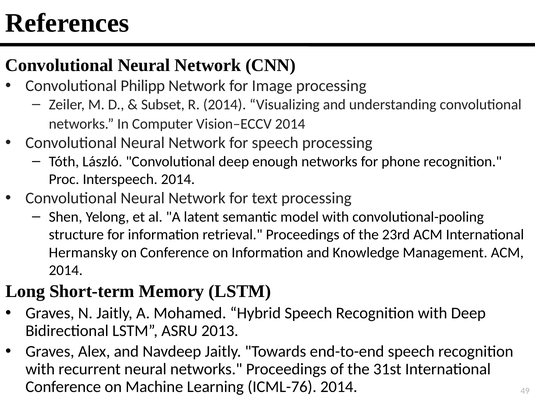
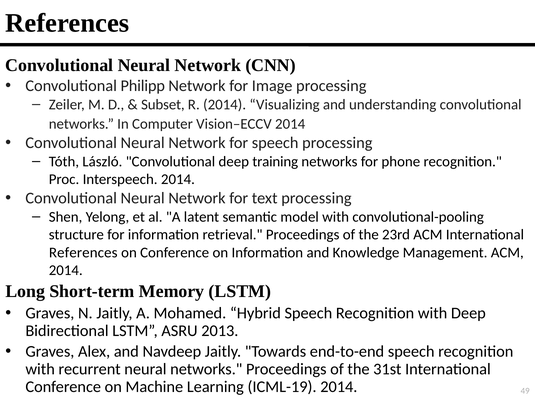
enough: enough -> training
Hermansky at (83, 253): Hermansky -> References
ICML-76: ICML-76 -> ICML-19
